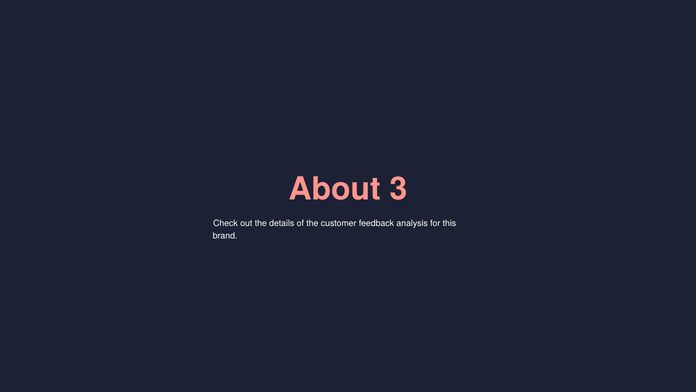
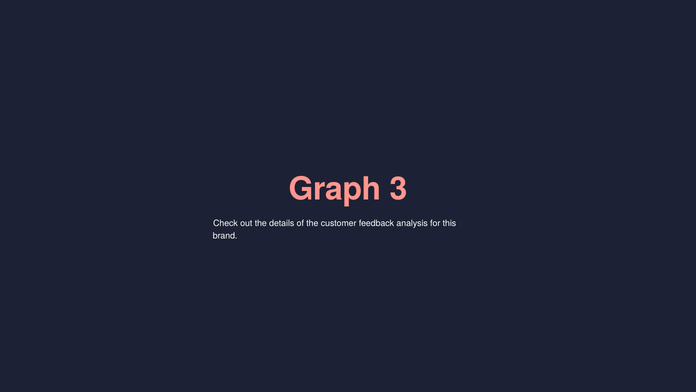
About: About -> Graph
